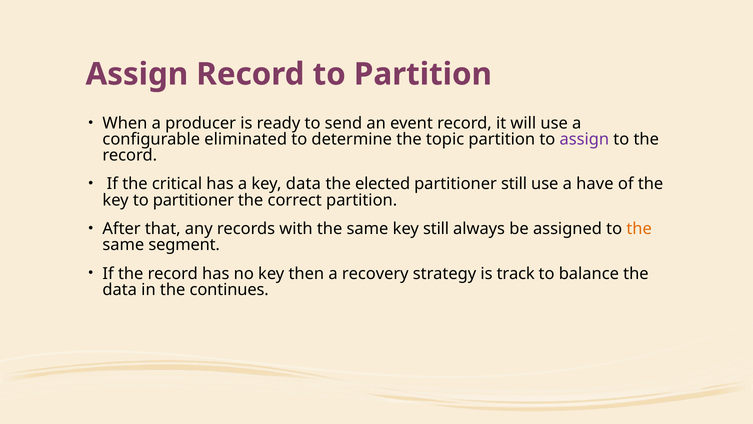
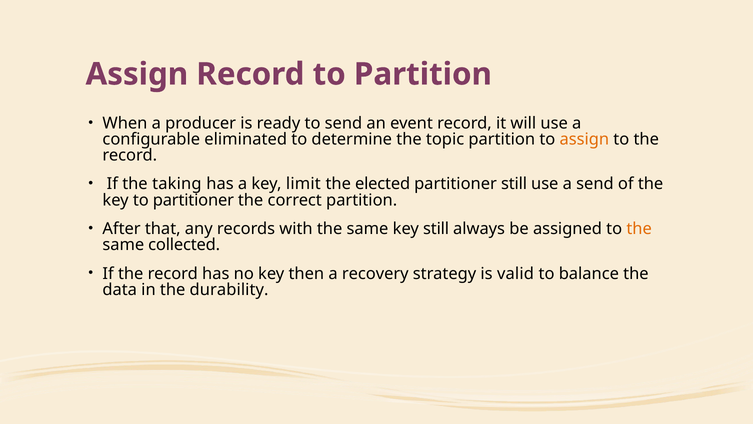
assign at (584, 139) colour: purple -> orange
critical: critical -> taking
key data: data -> limit
a have: have -> send
segment: segment -> collected
track: track -> valid
continues: continues -> durability
